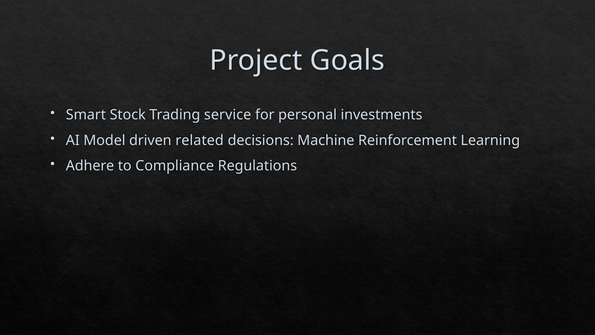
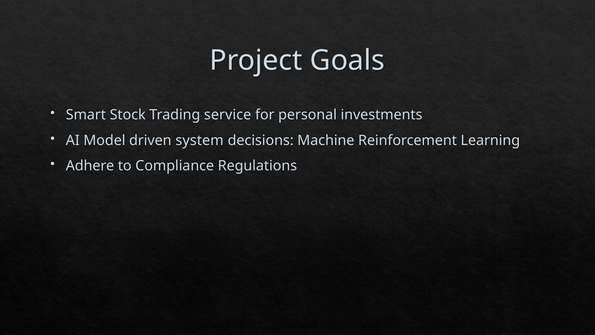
related: related -> system
